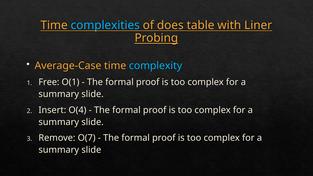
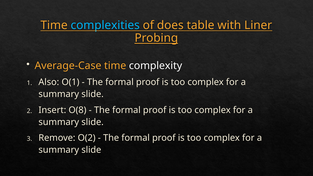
complexity colour: light blue -> white
Free: Free -> Also
O(4: O(4 -> O(8
O(7: O(7 -> O(2
